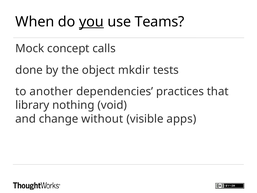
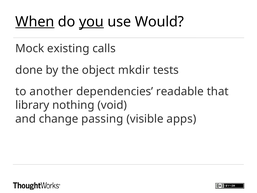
When underline: none -> present
Teams: Teams -> Would
concept: concept -> existing
practices: practices -> readable
without: without -> passing
